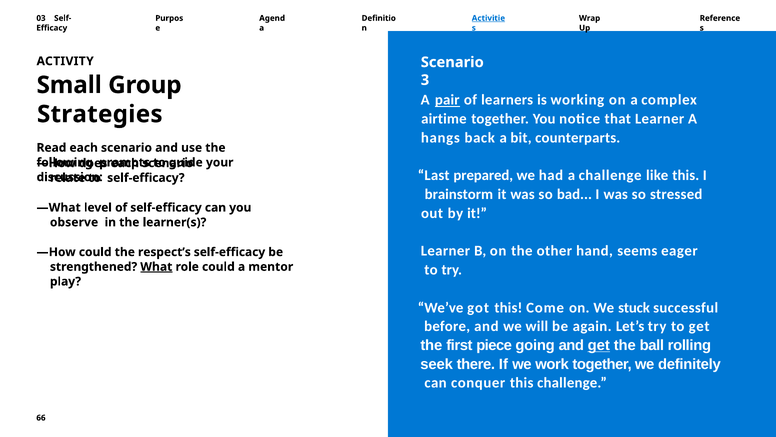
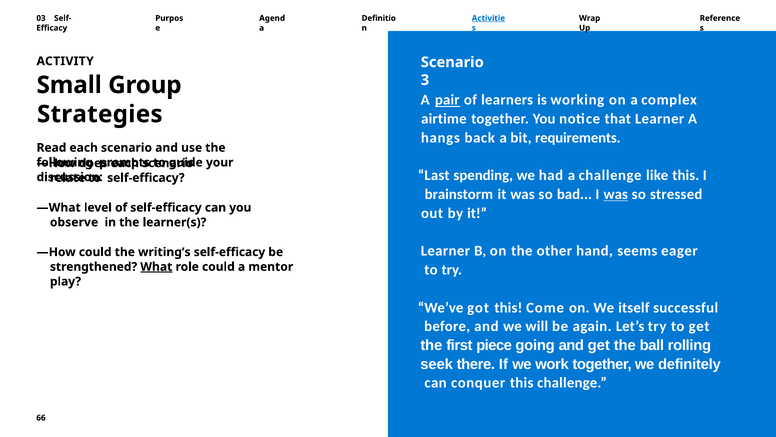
counterparts: counterparts -> requirements
prepared: prepared -> spending
was at (616, 194) underline: none -> present
respect’s: respect’s -> writing’s
stuck: stuck -> itself
get at (599, 345) underline: present -> none
